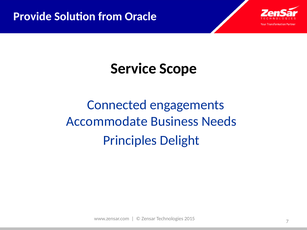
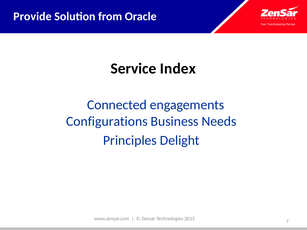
Scope: Scope -> Index
Accommodate: Accommodate -> Configurations
